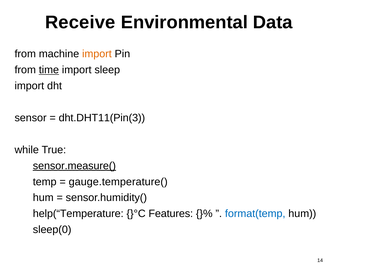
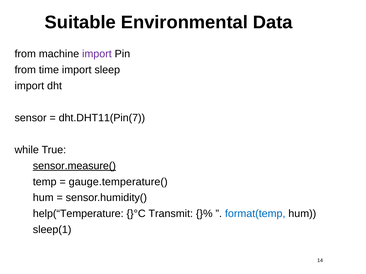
Receive: Receive -> Suitable
import at (97, 54) colour: orange -> purple
time underline: present -> none
dht.DHT11(Pin(3: dht.DHT11(Pin(3 -> dht.DHT11(Pin(7
Features: Features -> Transmit
sleep(0: sleep(0 -> sleep(1
